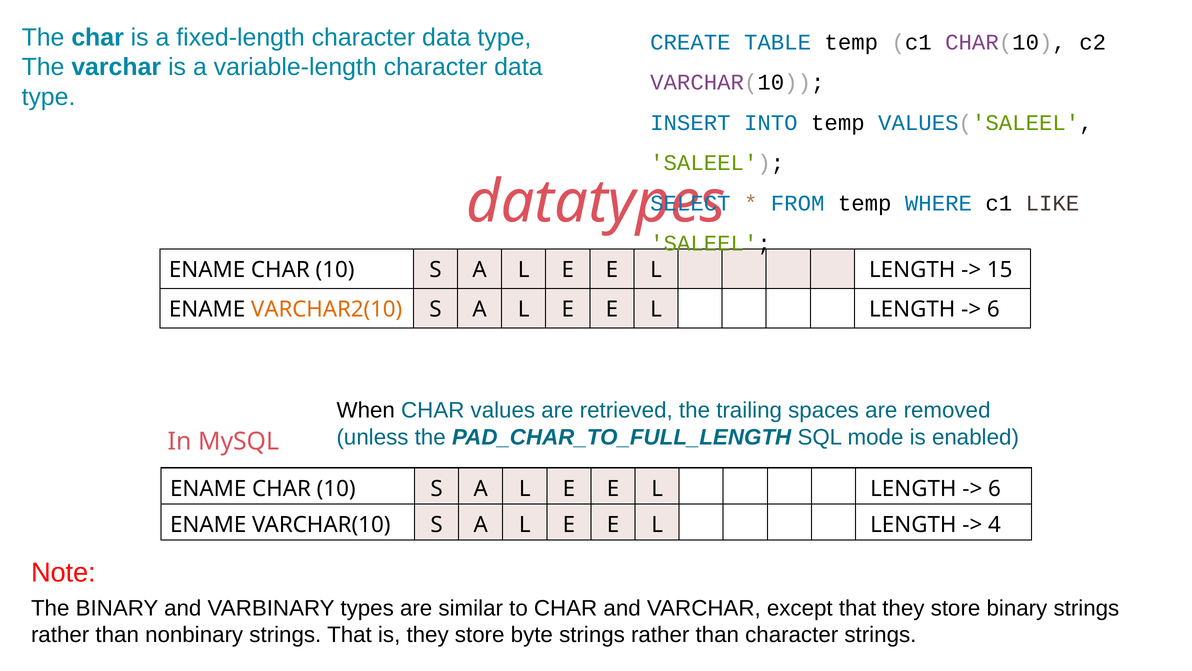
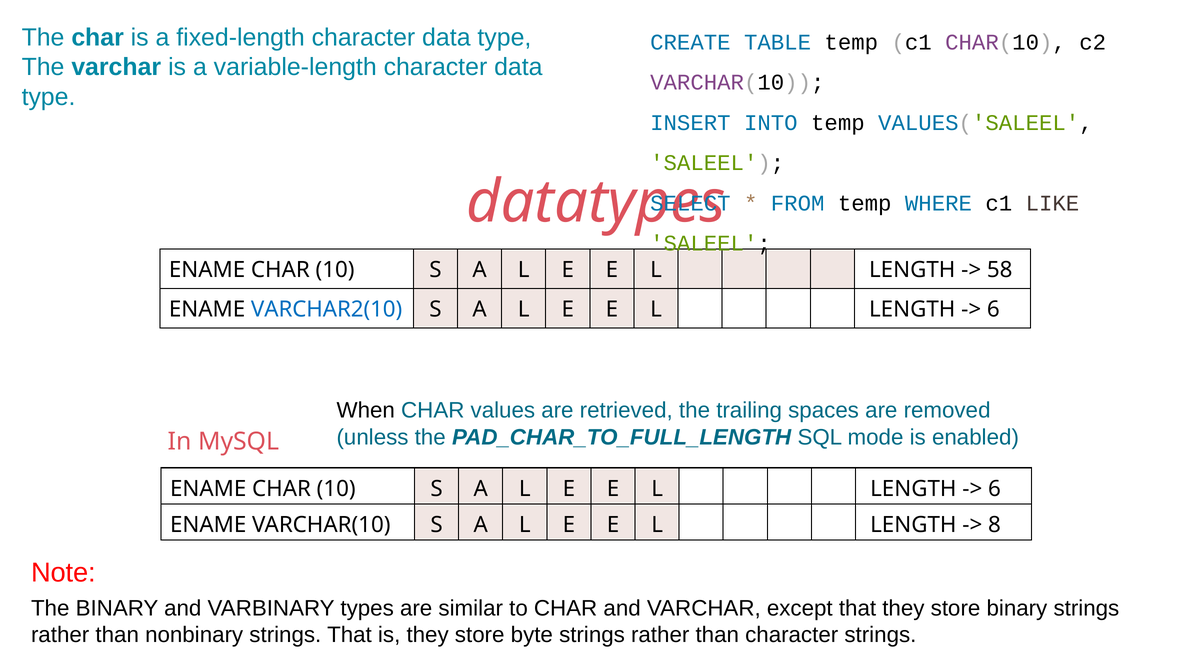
15: 15 -> 58
VARCHAR2(10 colour: orange -> blue
4: 4 -> 8
